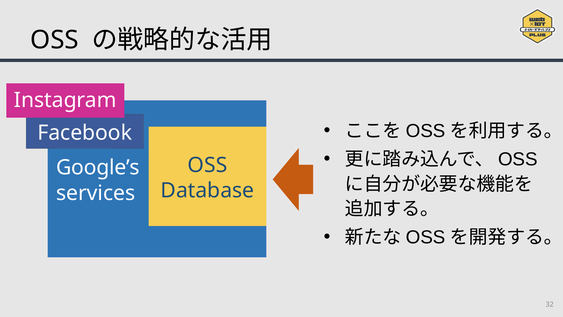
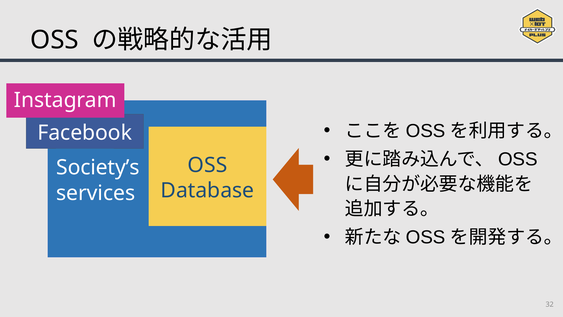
Google’s: Google’s -> Society’s
